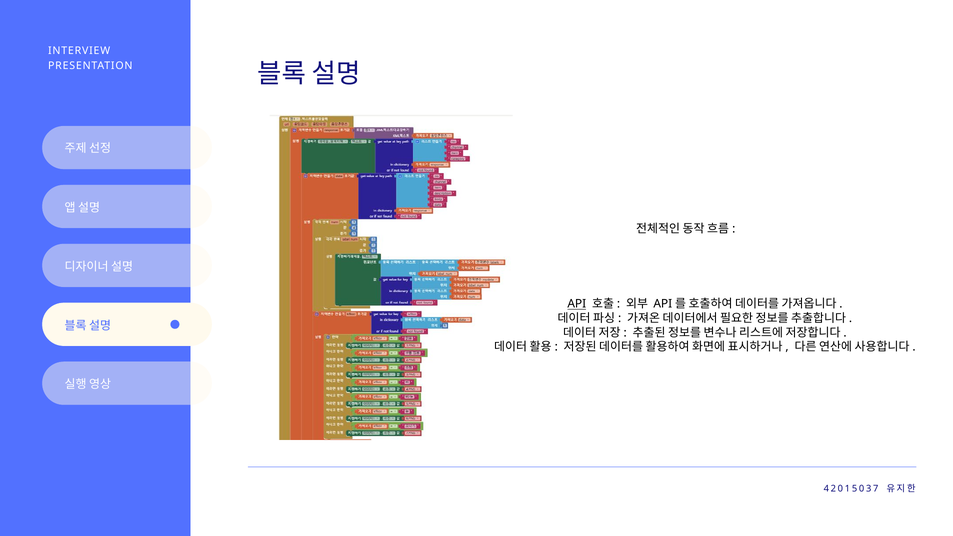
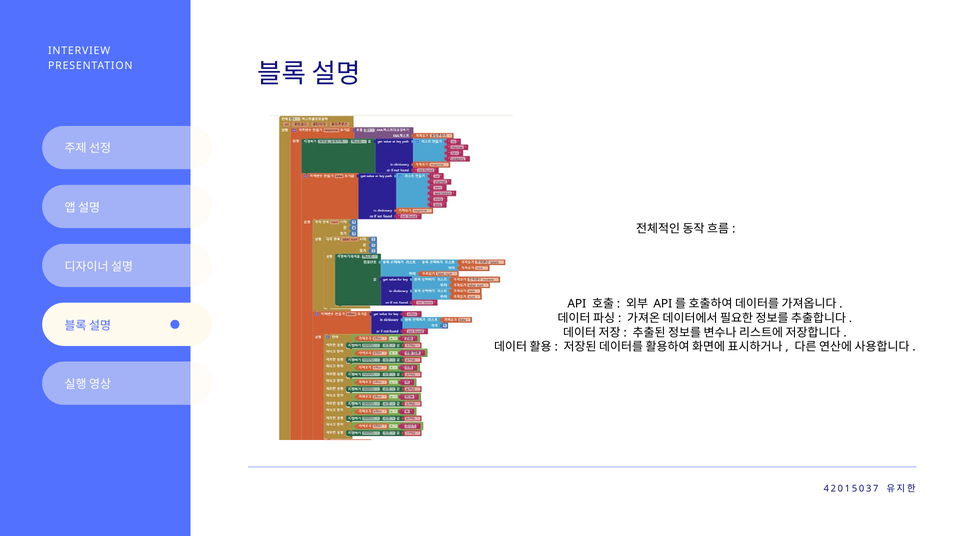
API underline: present -> none
